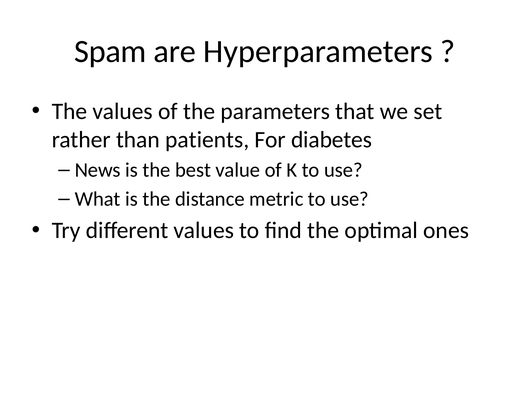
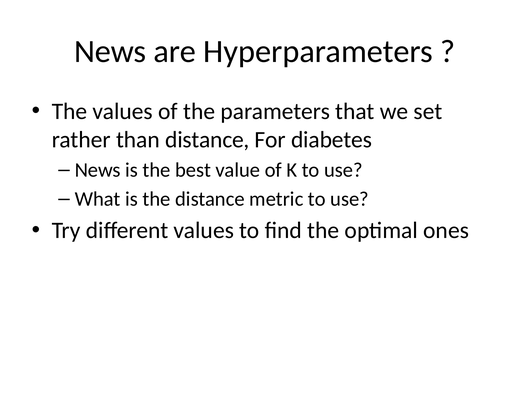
Spam at (110, 51): Spam -> News
than patients: patients -> distance
